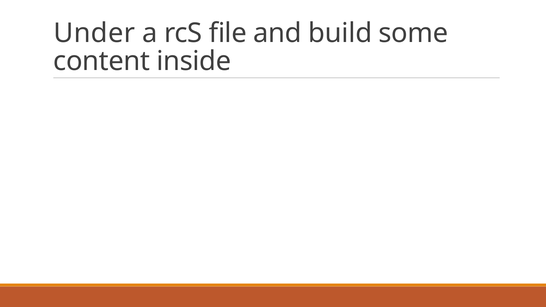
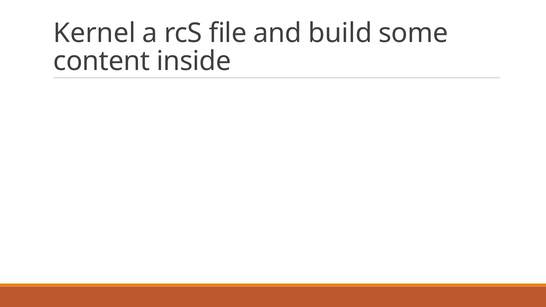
Under: Under -> Kernel
